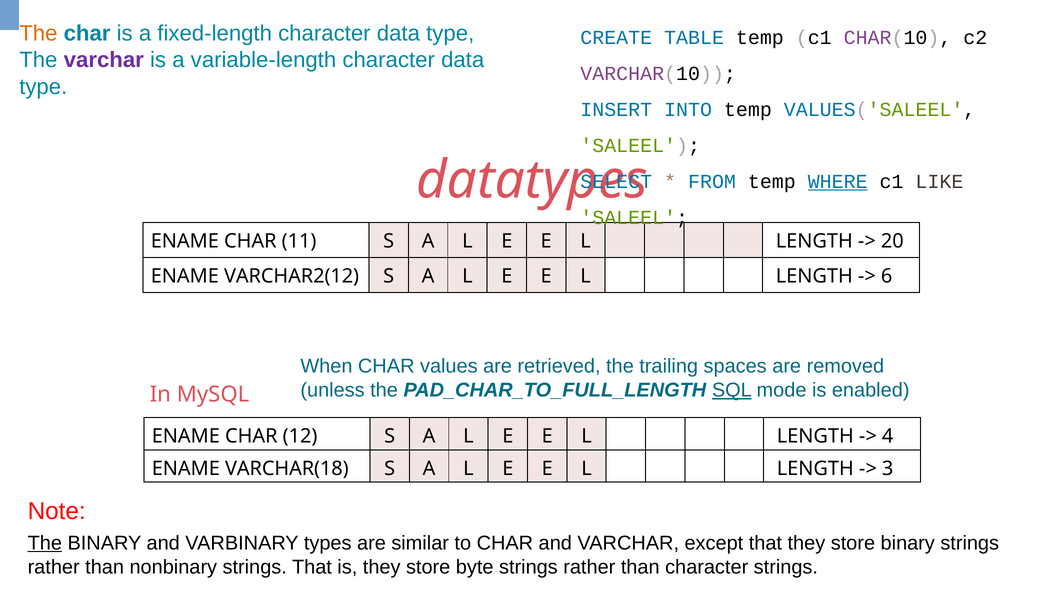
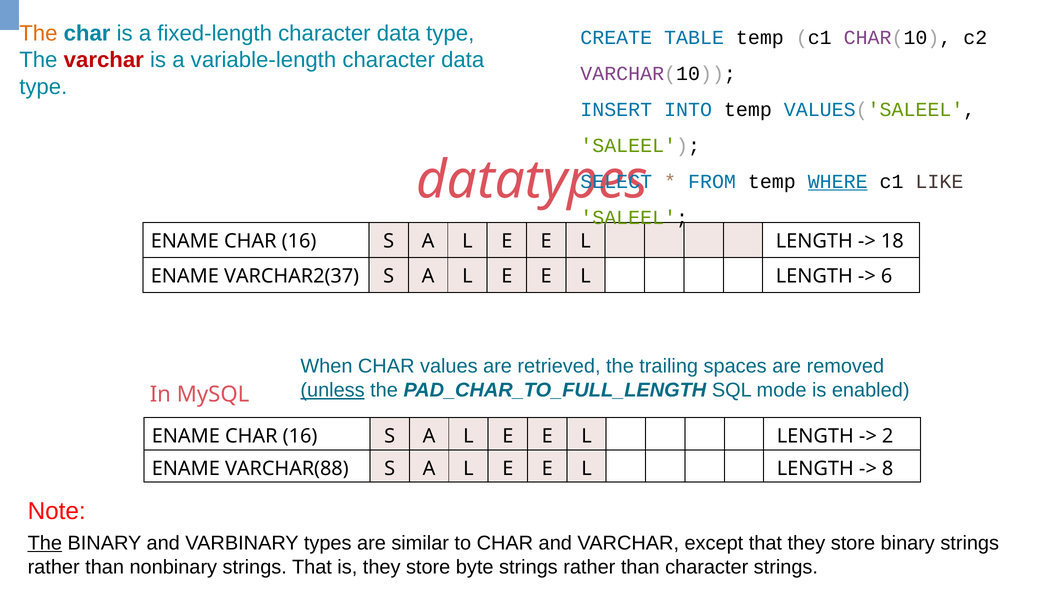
varchar at (104, 60) colour: purple -> red
11 at (299, 241): 11 -> 16
20: 20 -> 18
VARCHAR2(12: VARCHAR2(12 -> VARCHAR2(37
unless underline: none -> present
SQL underline: present -> none
12 at (300, 436): 12 -> 16
4: 4 -> 2
VARCHAR(18: VARCHAR(18 -> VARCHAR(88
3: 3 -> 8
